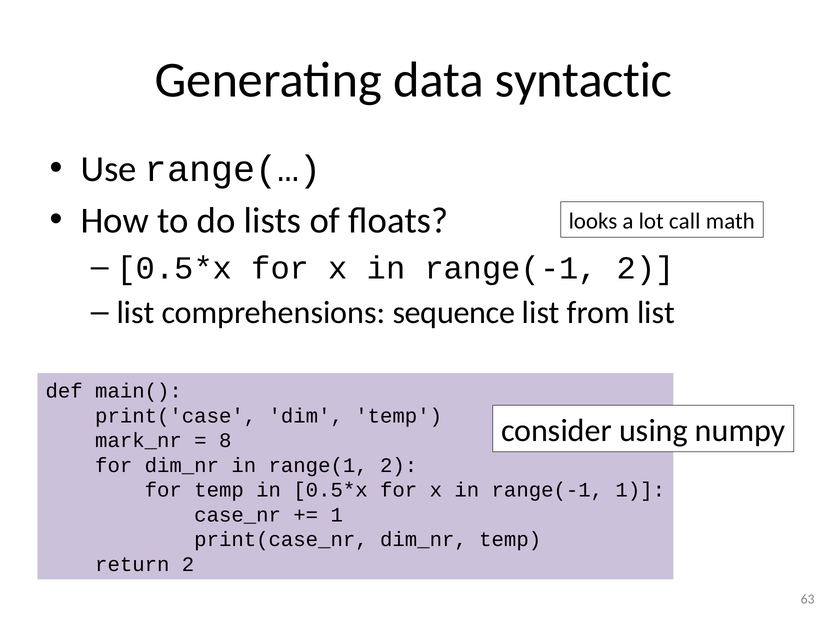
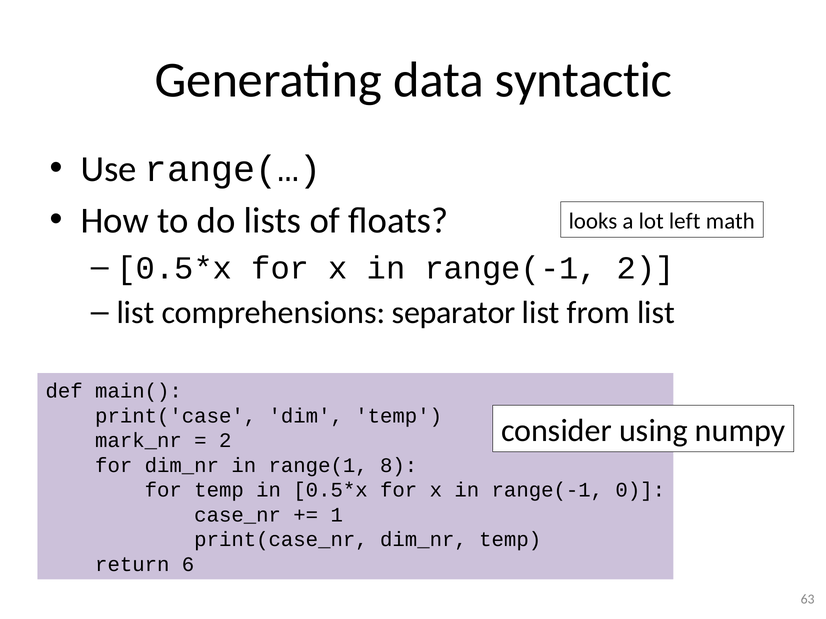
call: call -> left
sequence: sequence -> separator
8 at (225, 441): 8 -> 2
range(1 2: 2 -> 8
range(-1 1: 1 -> 0
return 2: 2 -> 6
